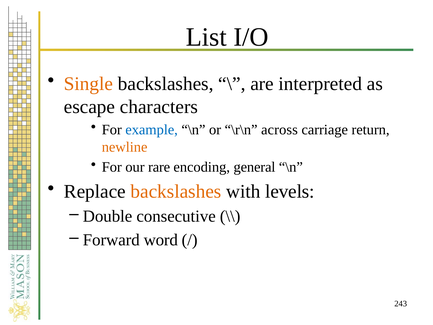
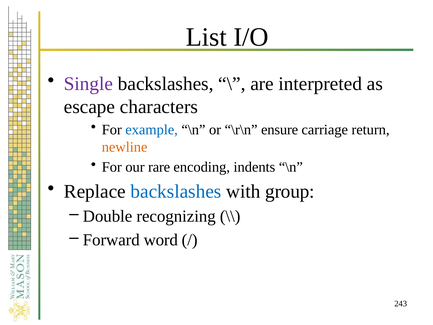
Single colour: orange -> purple
across: across -> ensure
general: general -> indents
backslashes at (176, 191) colour: orange -> blue
levels: levels -> group
consecutive: consecutive -> recognizing
